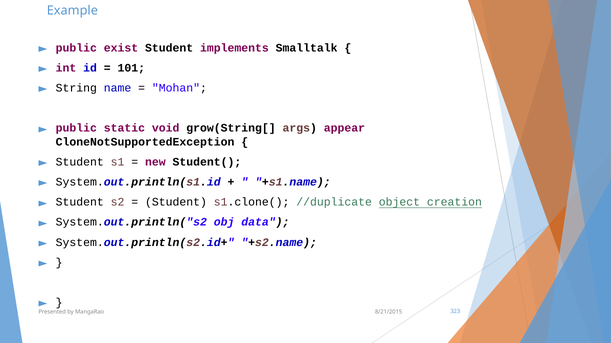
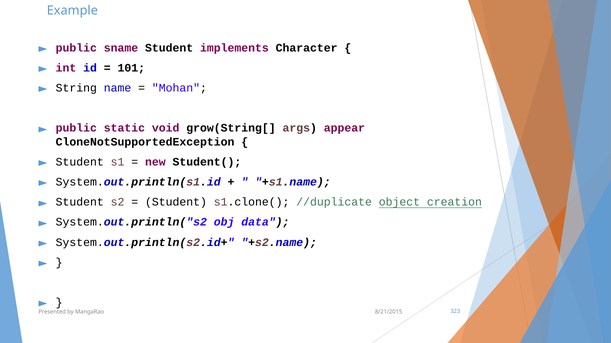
exist: exist -> sname
Smalltalk: Smalltalk -> Character
